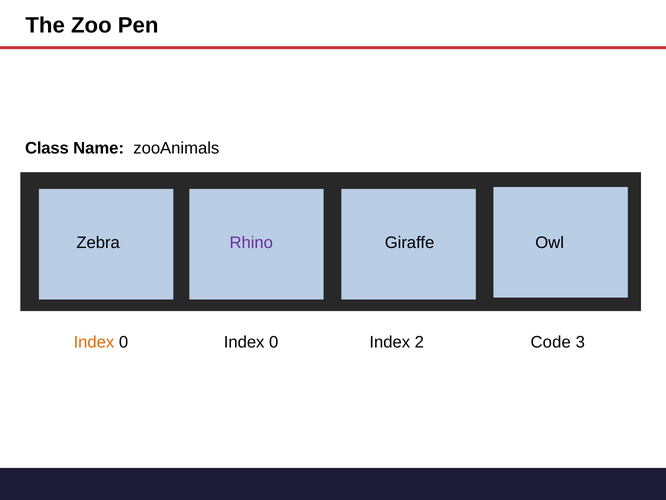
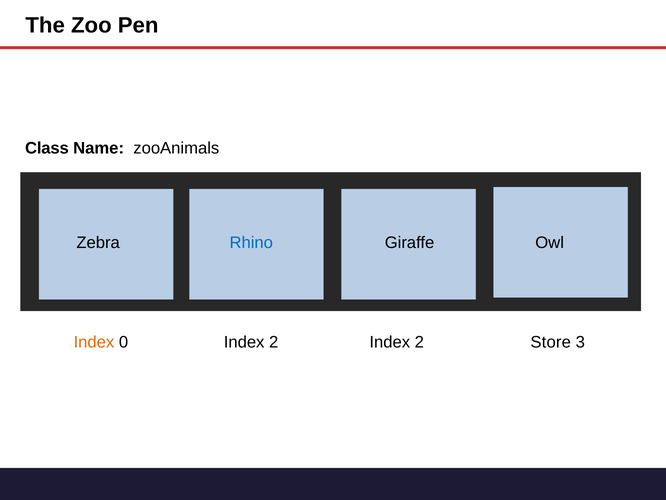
Rhino colour: purple -> blue
0 Index 0: 0 -> 2
Code: Code -> Store
